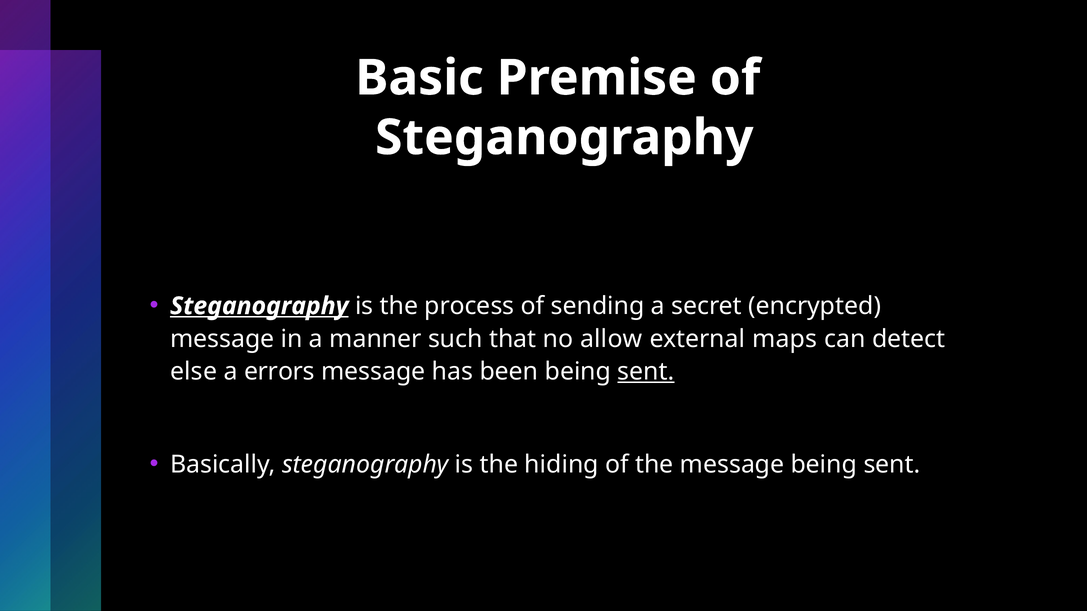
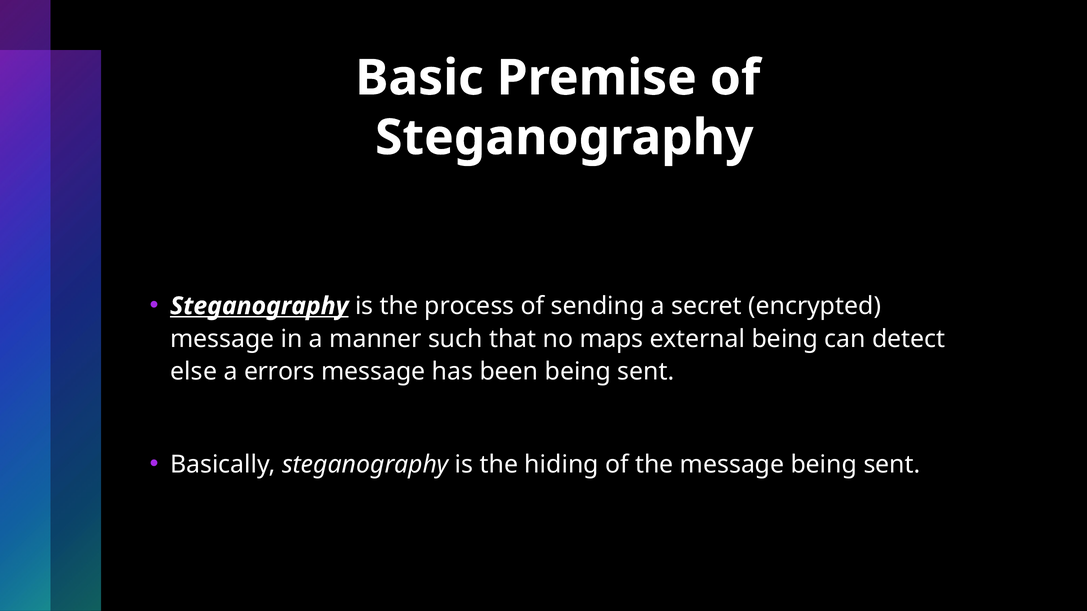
allow: allow -> maps
external maps: maps -> being
sent at (646, 372) underline: present -> none
